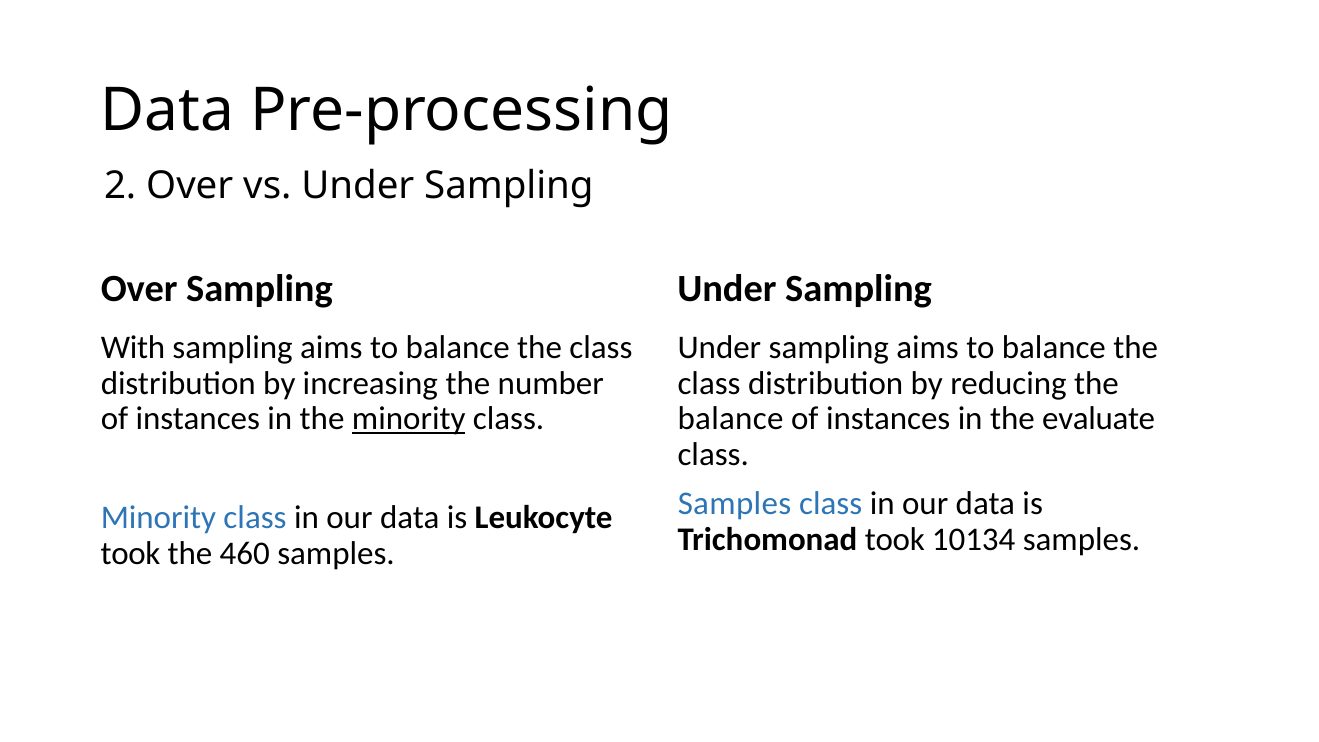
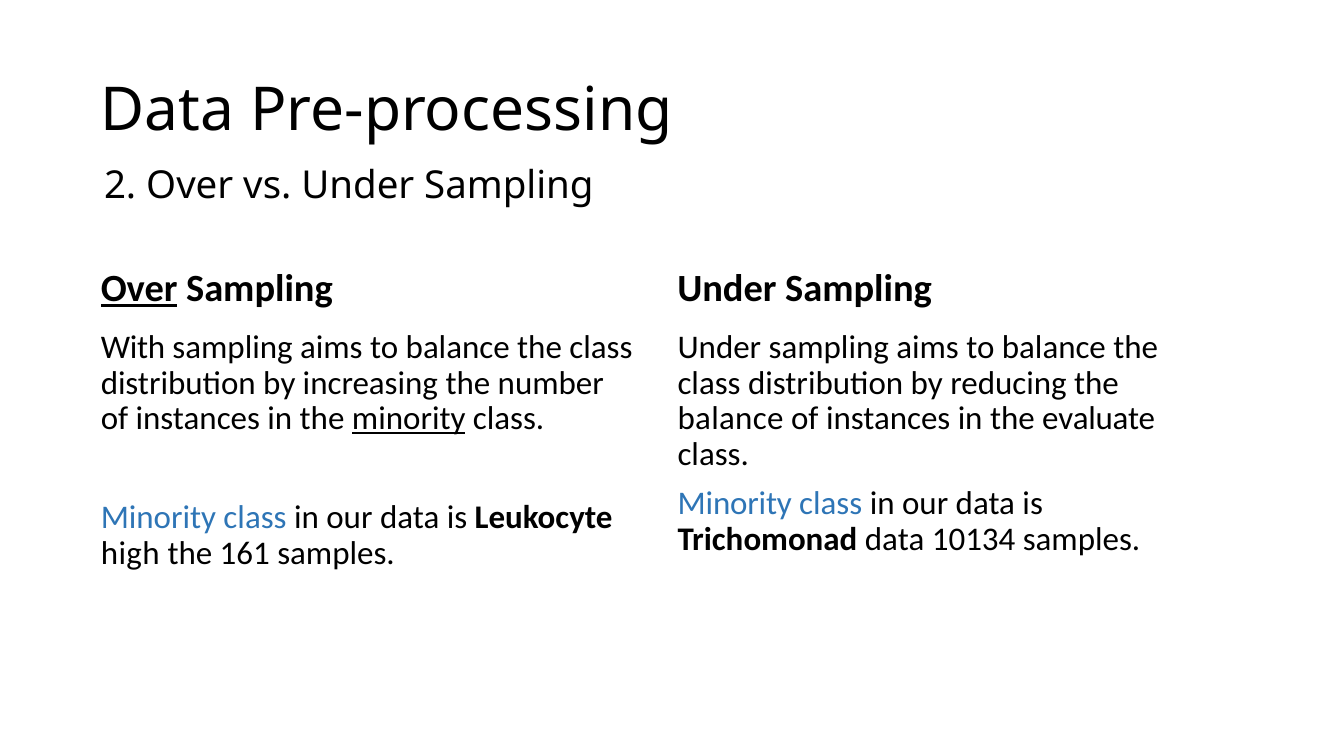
Over at (139, 289) underline: none -> present
Samples at (734, 504): Samples -> Minority
Trichomonad took: took -> data
took at (131, 553): took -> high
460: 460 -> 161
